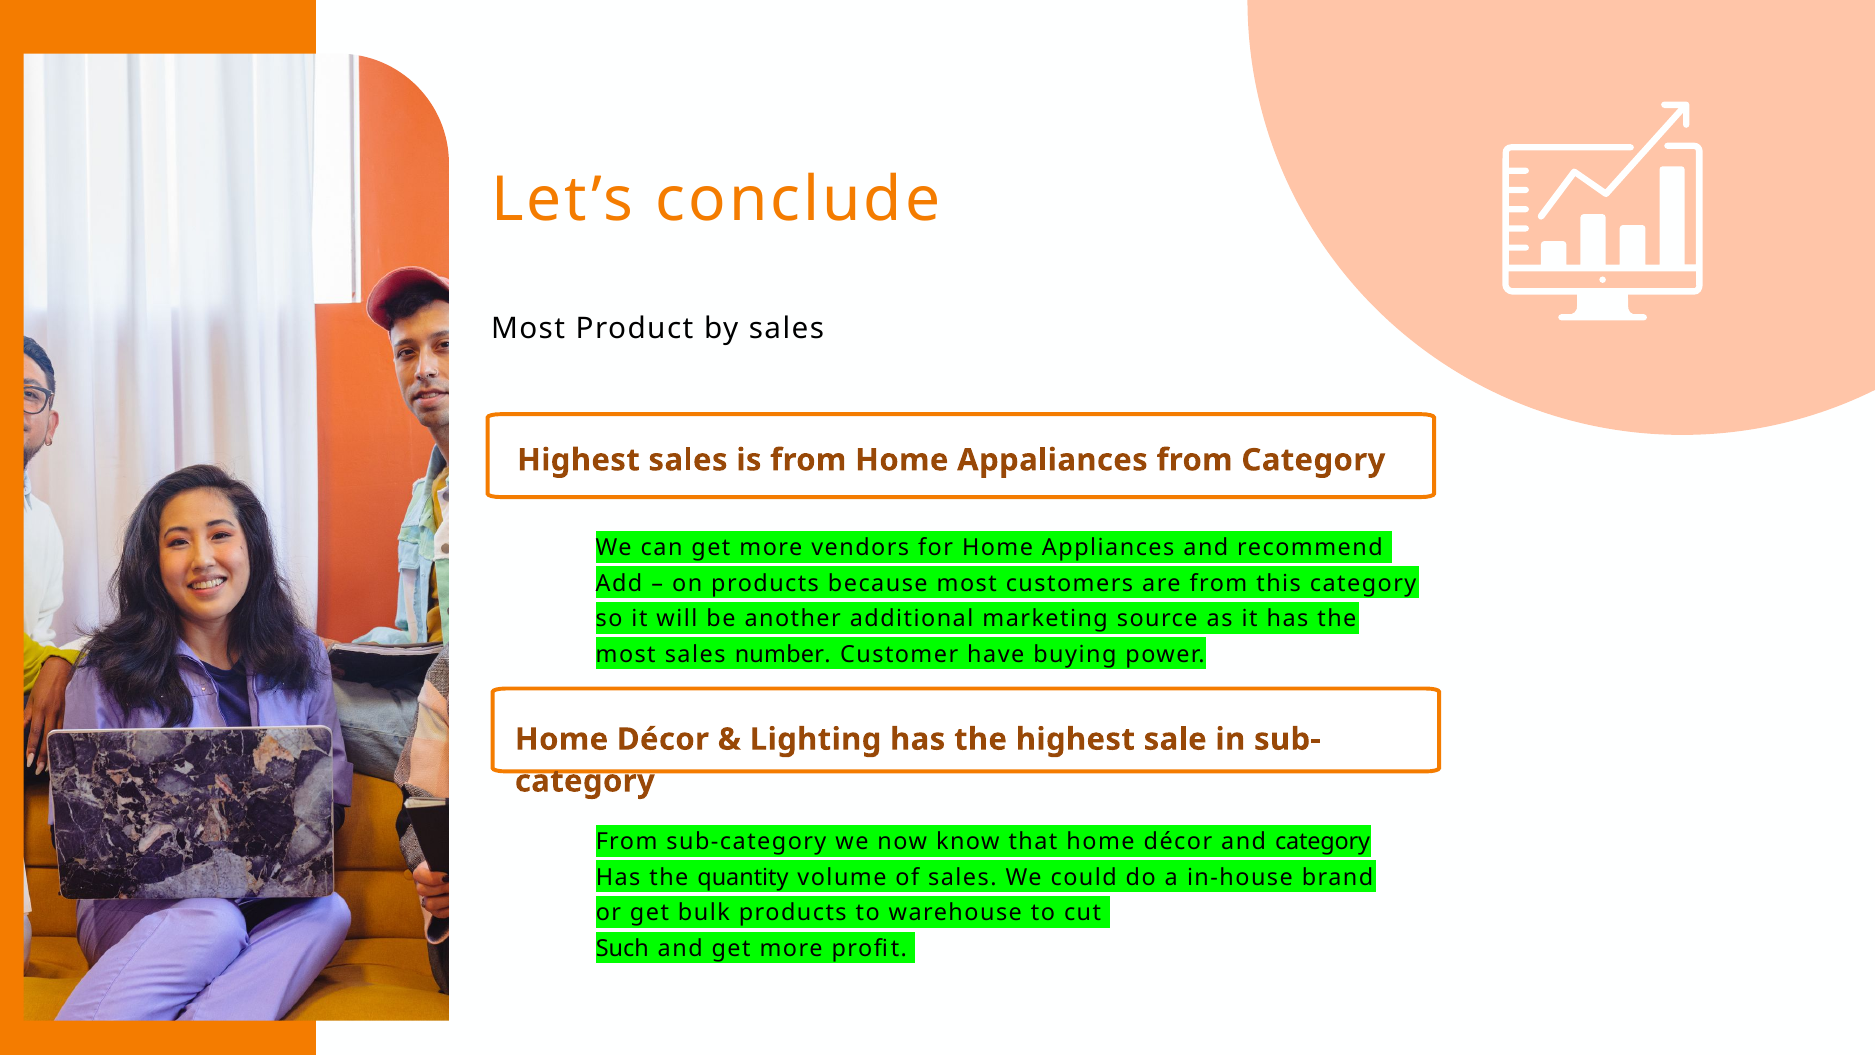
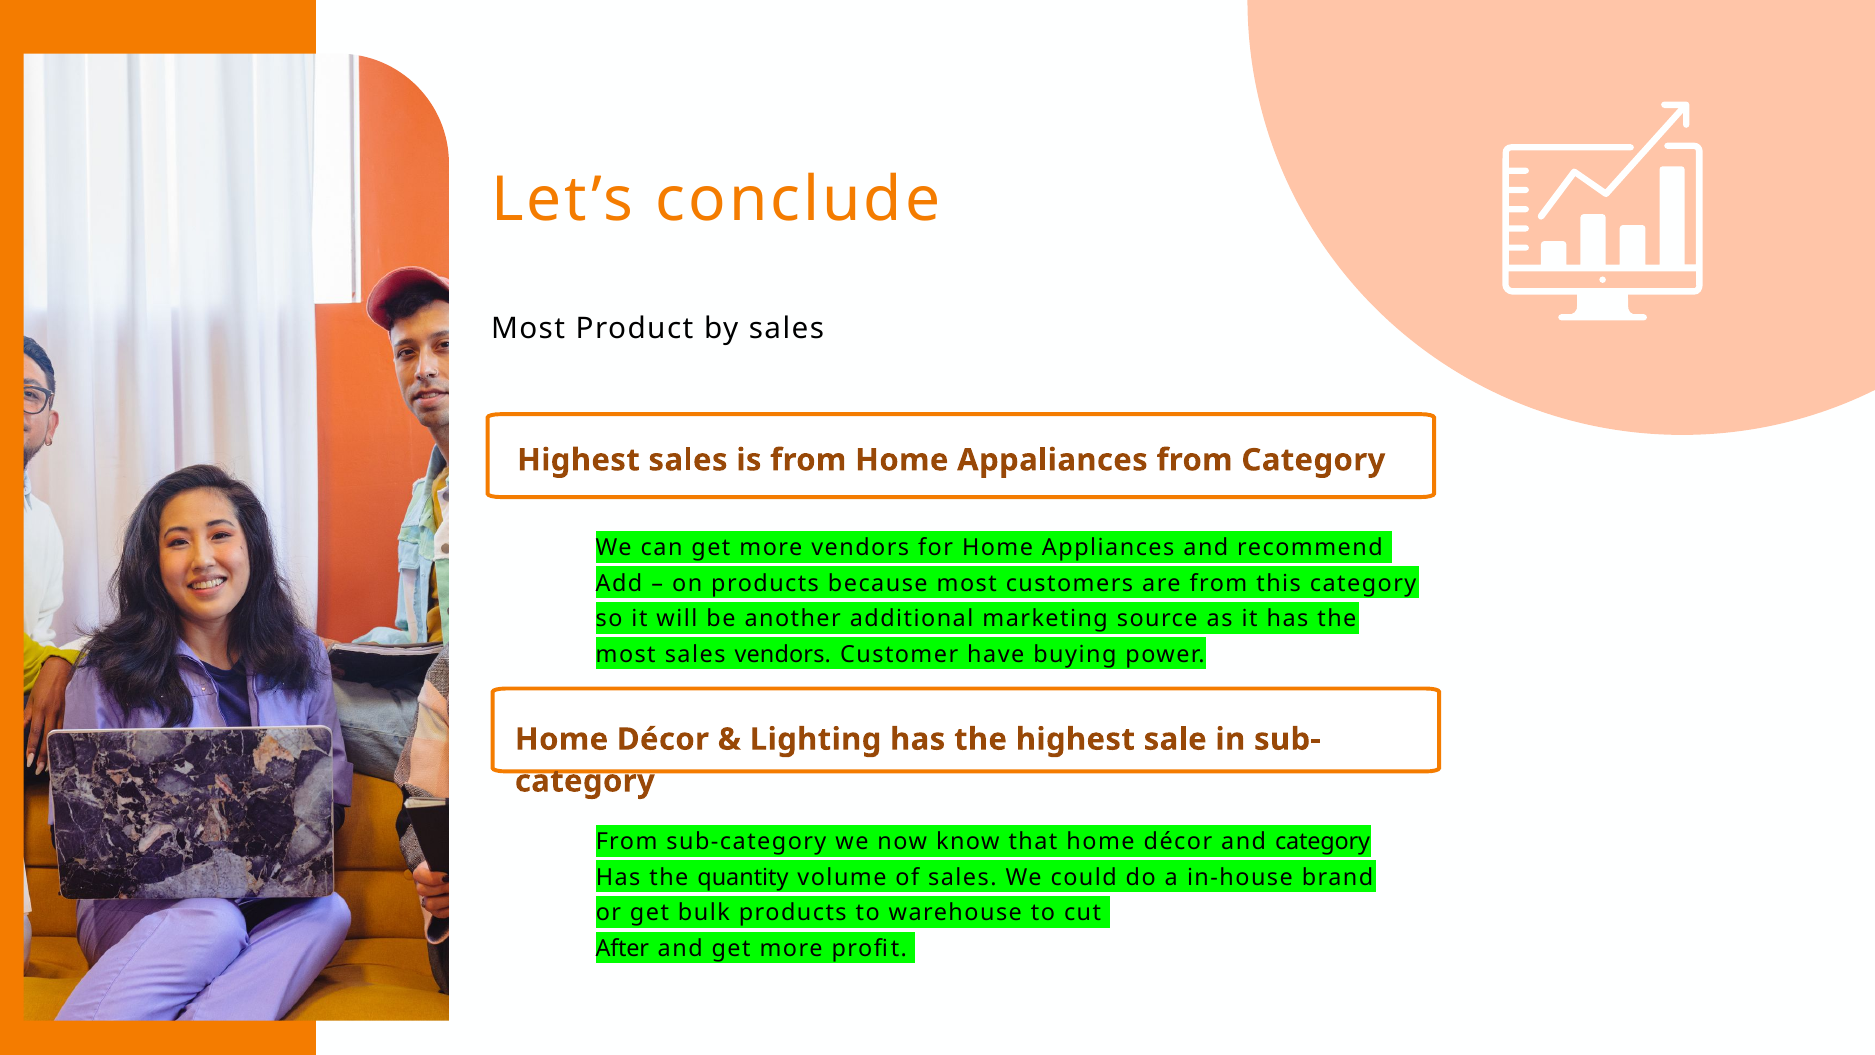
sales number: number -> vendors
Such: Such -> After
